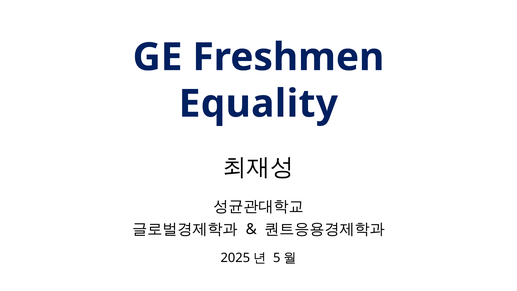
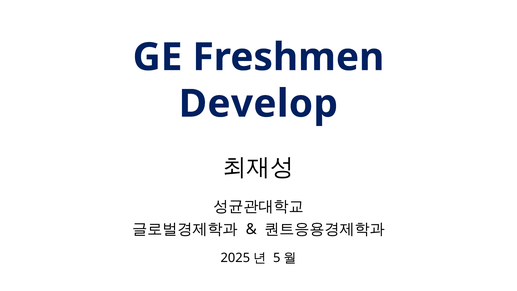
Equality: Equality -> Develop
